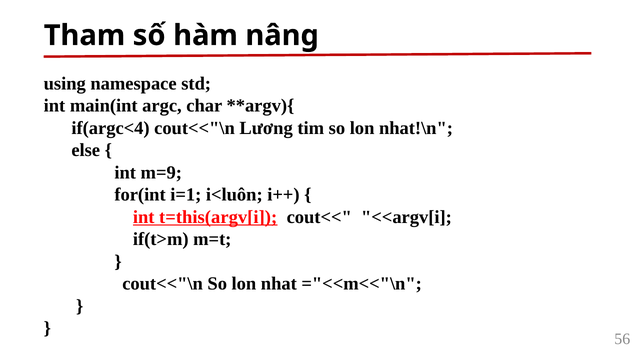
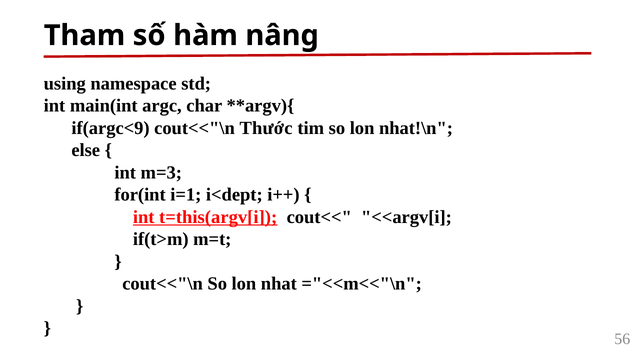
if(argc<4: if(argc<4 -> if(argc<9
Lương: Lương -> Thước
m=9: m=9 -> m=3
i<luôn: i<luôn -> i<dept
